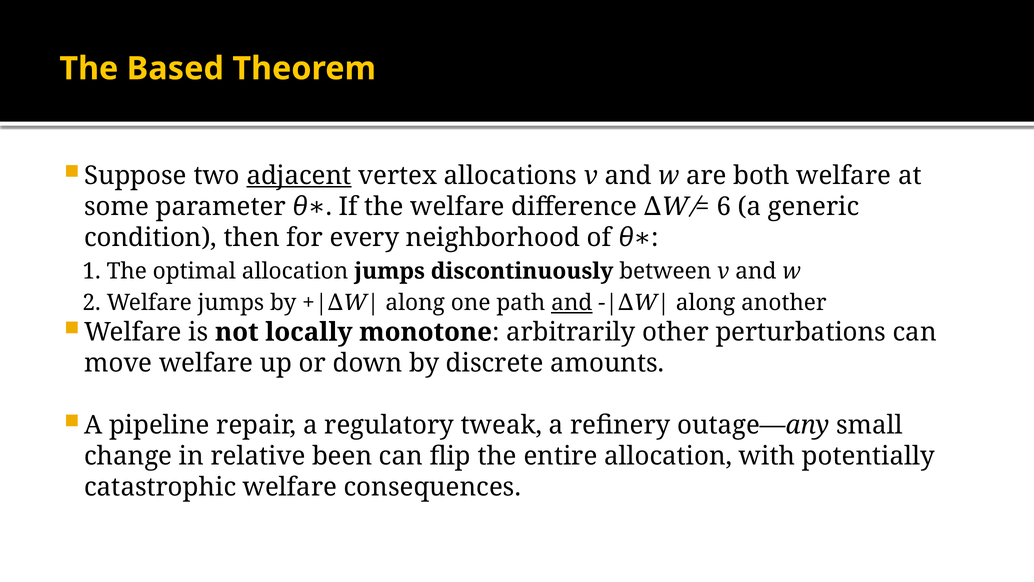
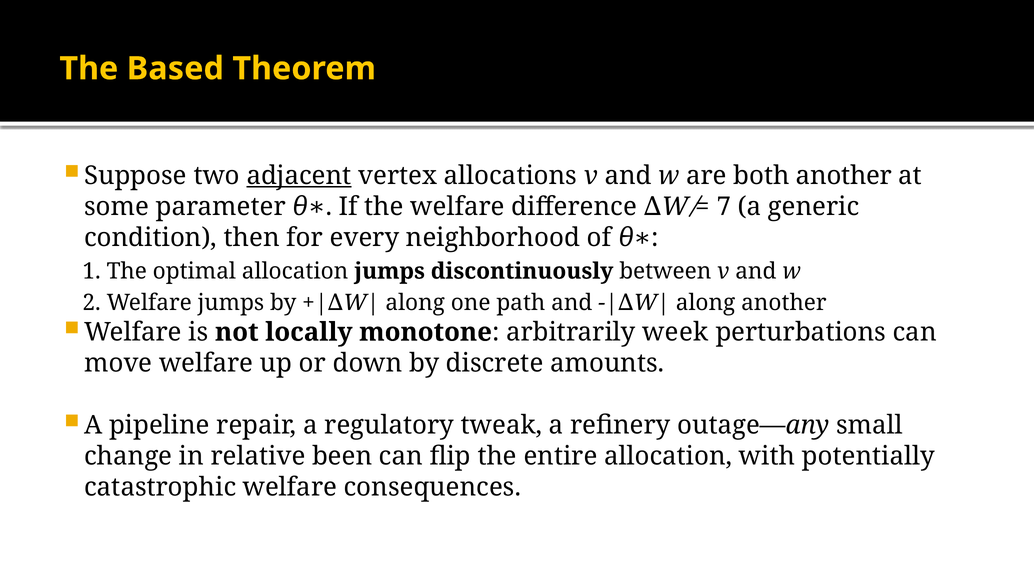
both welfare: welfare -> another
6: 6 -> 7
and at (572, 303) underline: present -> none
other: other -> week
